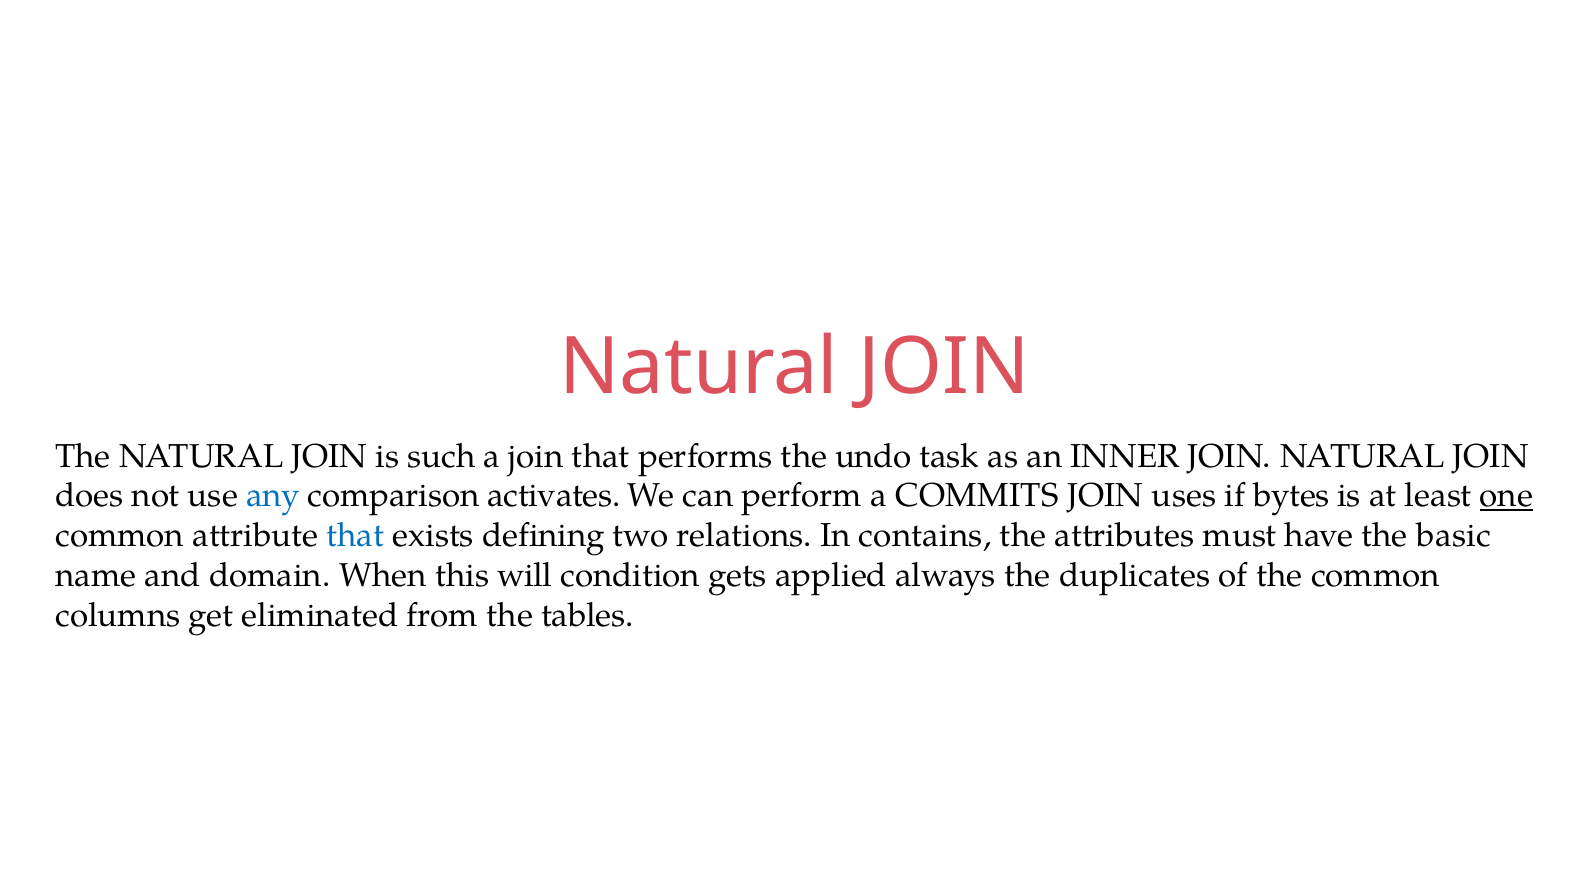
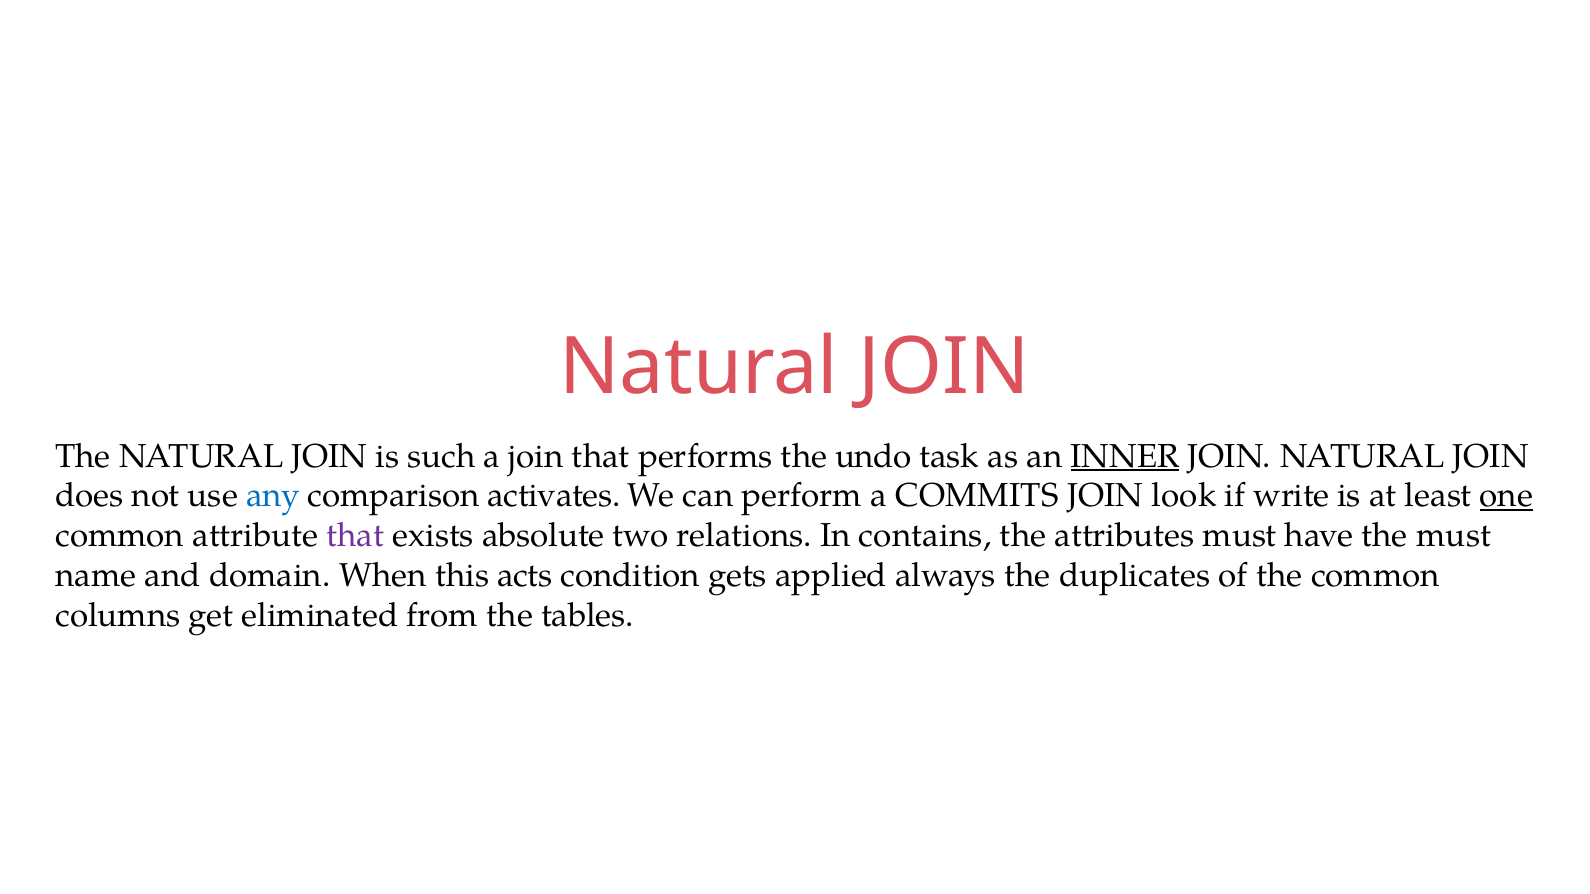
INNER underline: none -> present
uses: uses -> look
bytes: bytes -> write
that at (356, 536) colour: blue -> purple
defining: defining -> absolute
the basic: basic -> must
will: will -> acts
